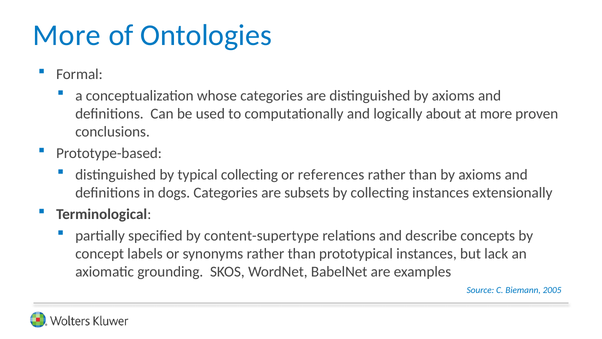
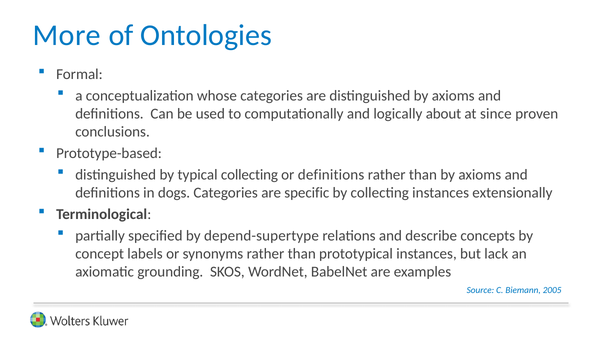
at more: more -> since
or references: references -> definitions
subsets: subsets -> specific
content-supertype: content-supertype -> depend-supertype
